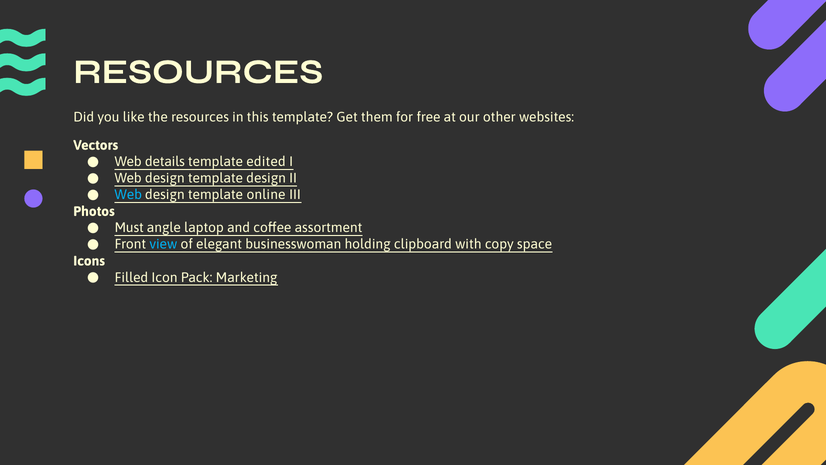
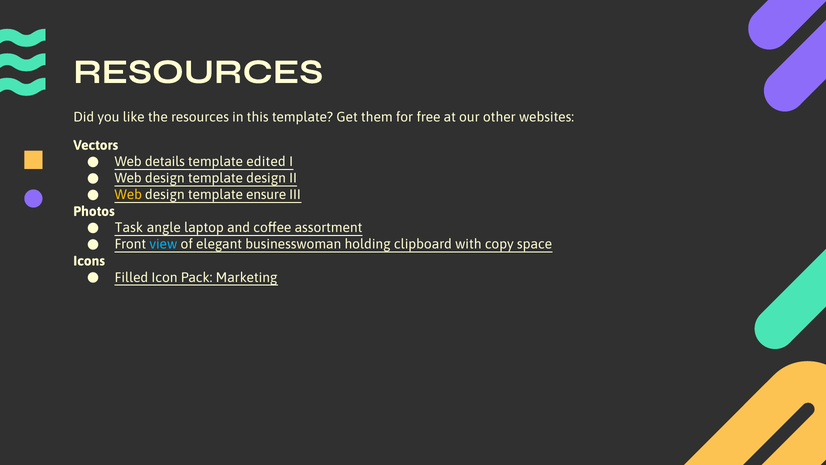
Web at (128, 195) colour: light blue -> yellow
online: online -> ensure
Must: Must -> Task
